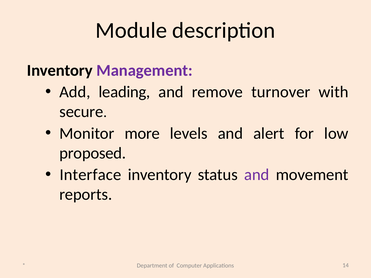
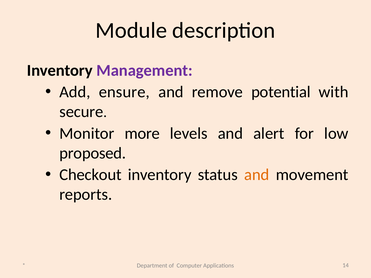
leading: leading -> ensure
turnover: turnover -> potential
Interface: Interface -> Checkout
and at (257, 175) colour: purple -> orange
